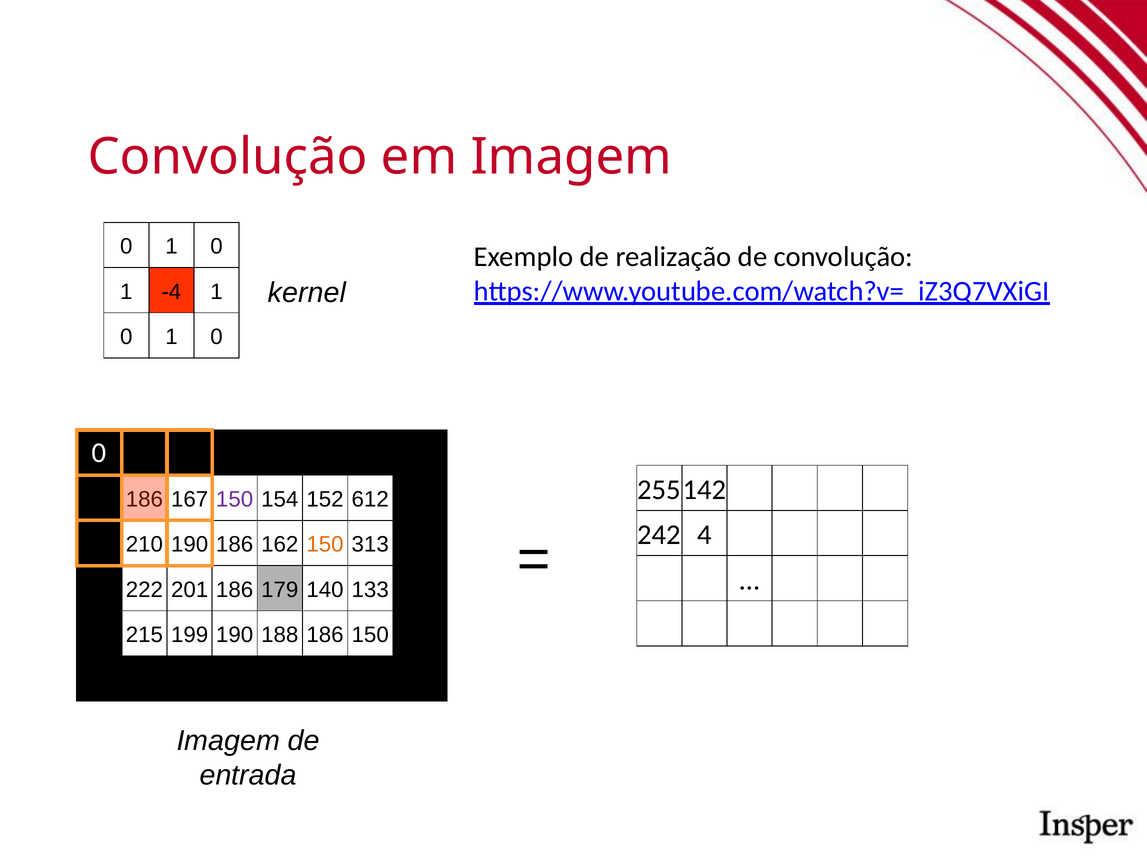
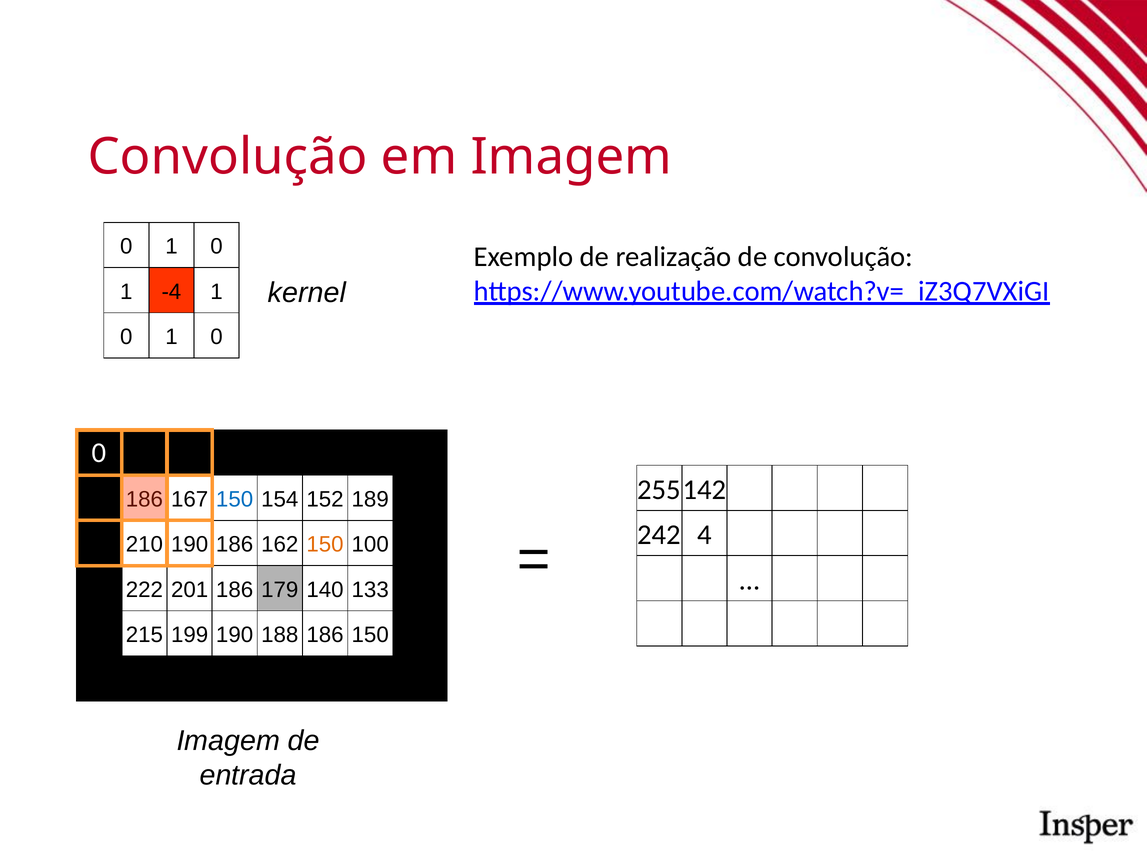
150 at (235, 499) colour: purple -> blue
612: 612 -> 189
313: 313 -> 100
